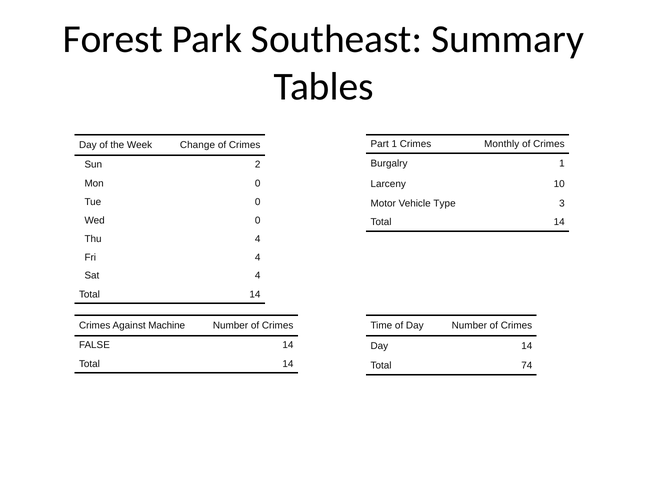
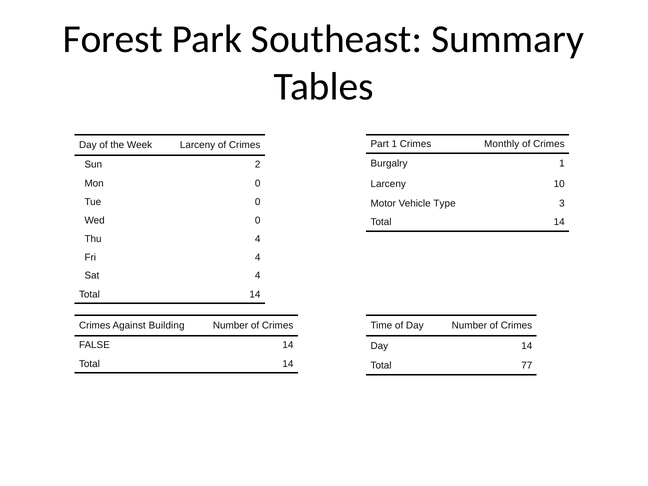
Week Change: Change -> Larceny
Machine: Machine -> Building
74: 74 -> 77
